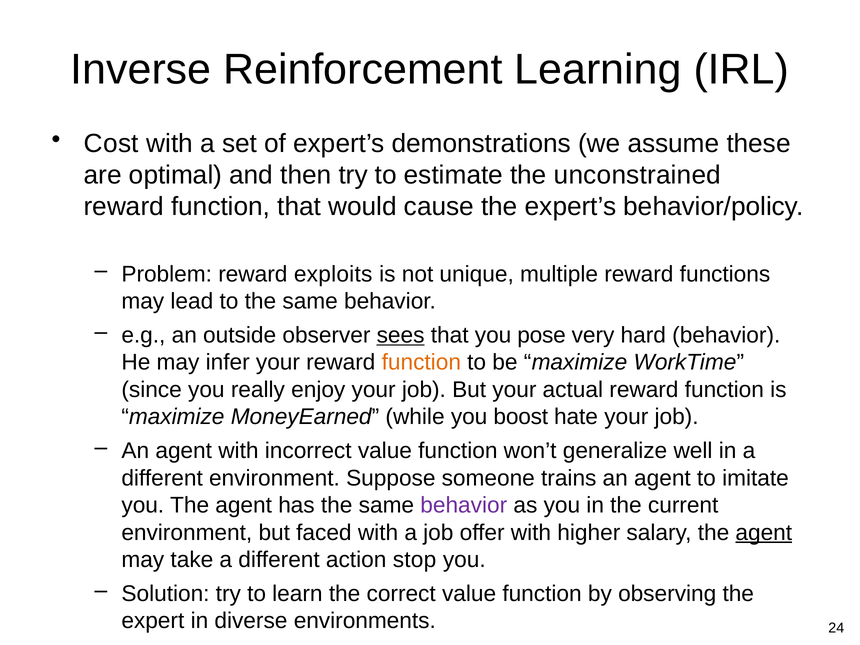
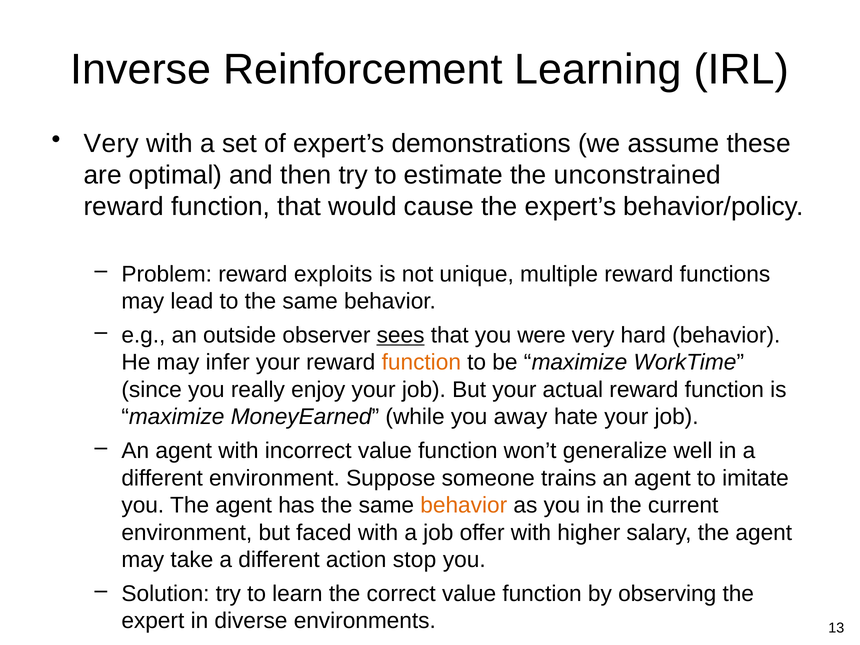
Cost at (111, 144): Cost -> Very
pose: pose -> were
boost: boost -> away
behavior at (464, 505) colour: purple -> orange
agent at (764, 533) underline: present -> none
24: 24 -> 13
